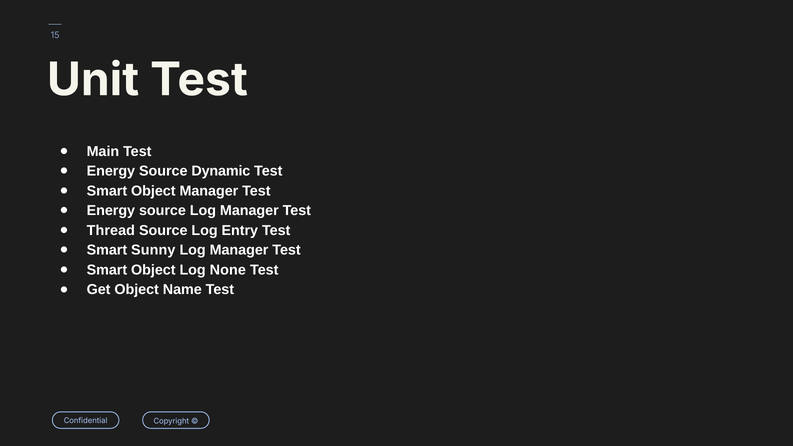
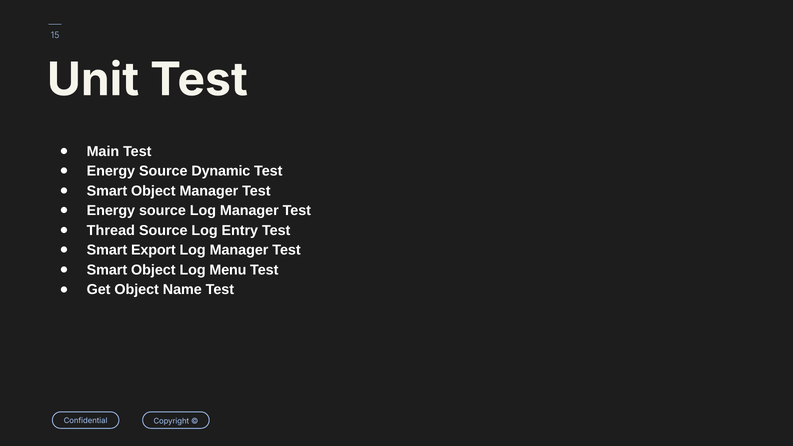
Sunny: Sunny -> Export
None: None -> Menu
